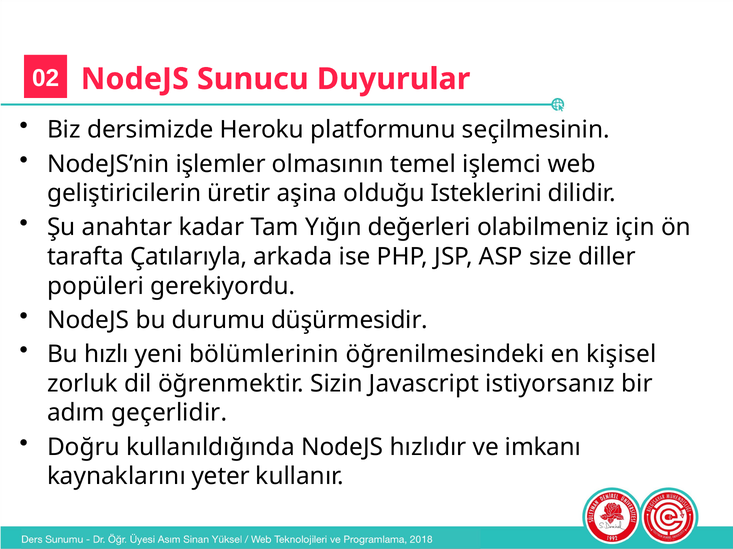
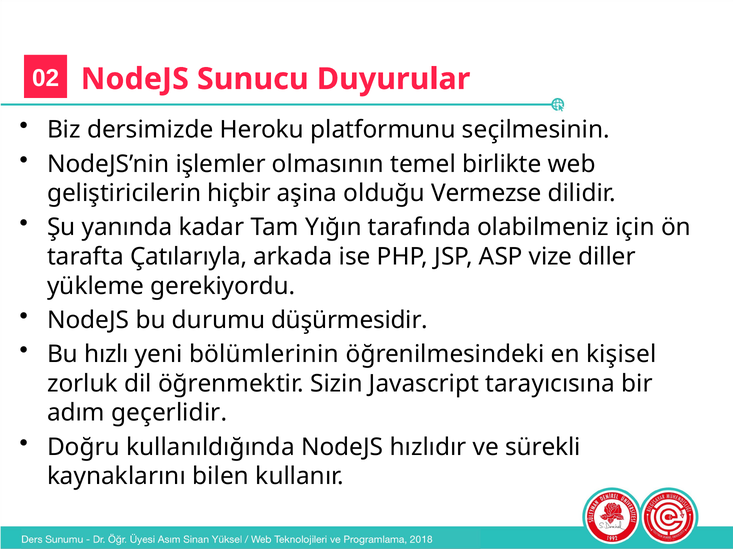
işlemci: işlemci -> birlikte
üretir: üretir -> hiçbir
Isteklerini: Isteklerini -> Vermezse
anahtar: anahtar -> yanında
değerleri: değerleri -> tarafında
size: size -> vize
popüleri: popüleri -> yükleme
istiyorsanız: istiyorsanız -> tarayıcısına
imkanı: imkanı -> sürekli
yeter: yeter -> bilen
